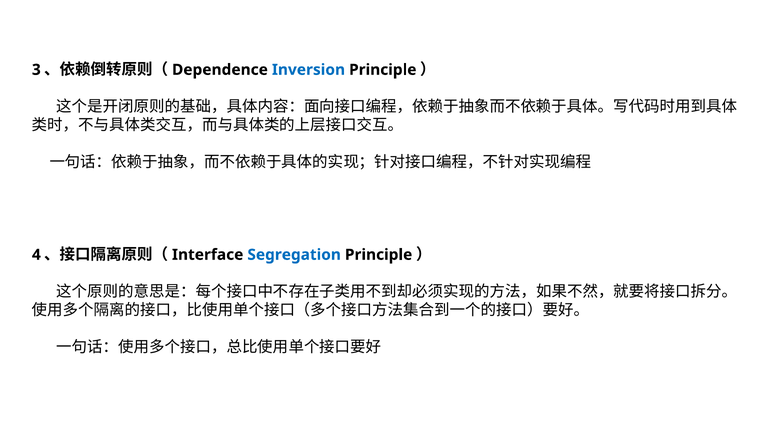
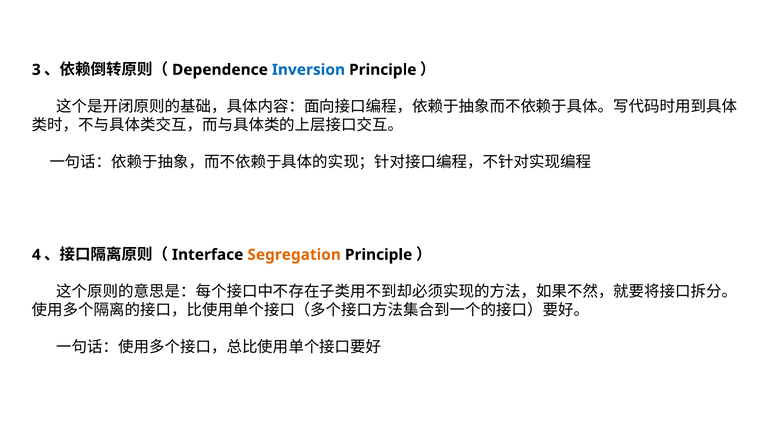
Segregation colour: blue -> orange
